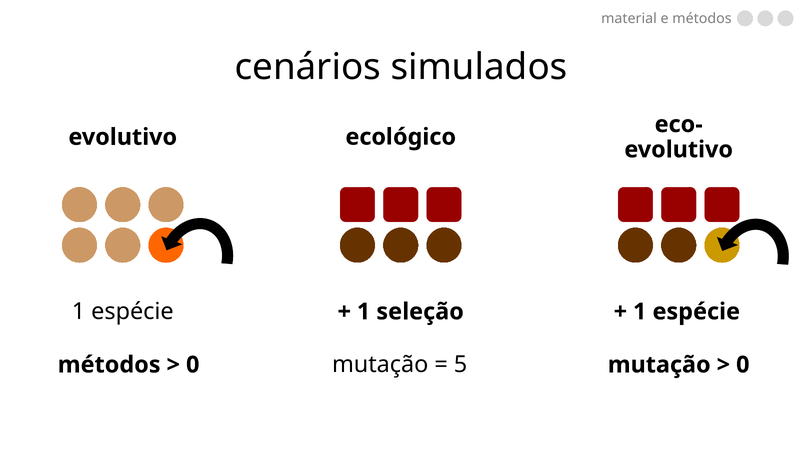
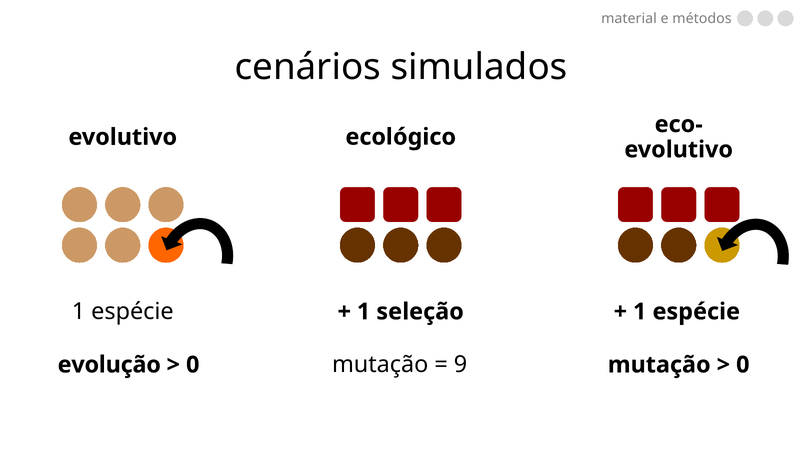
métodos at (109, 365): métodos -> evolução
5: 5 -> 9
